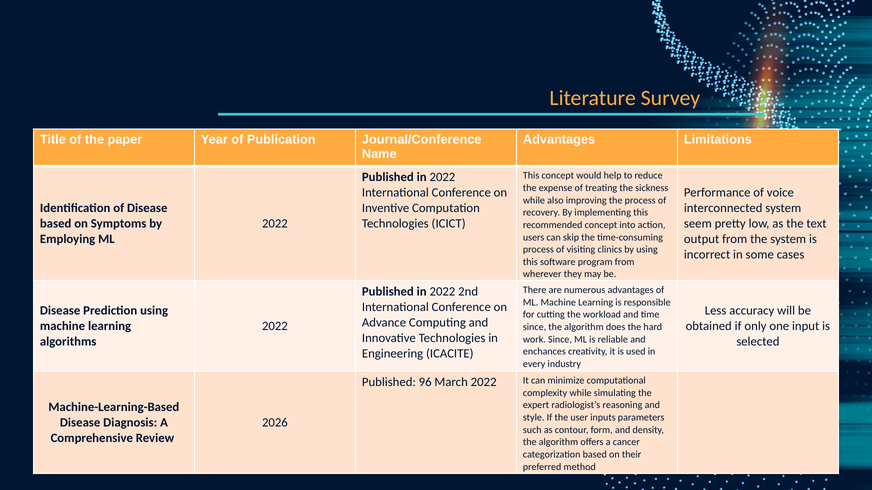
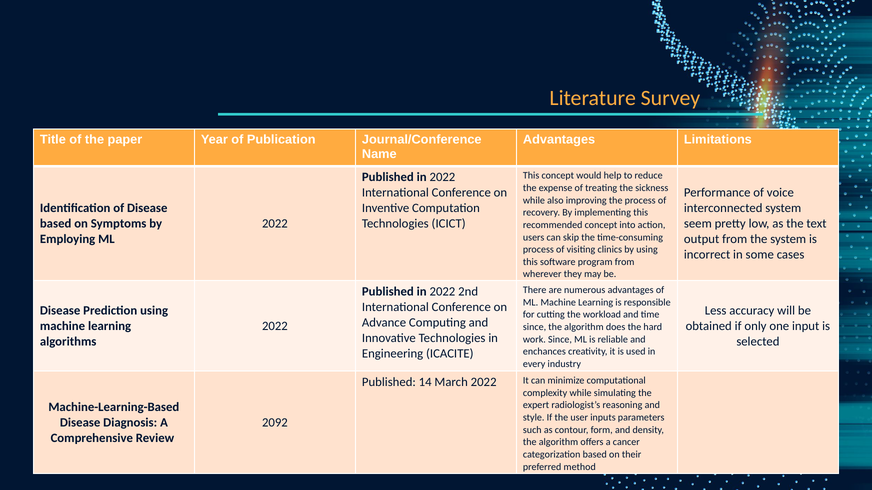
96: 96 -> 14
2026: 2026 -> 2092
